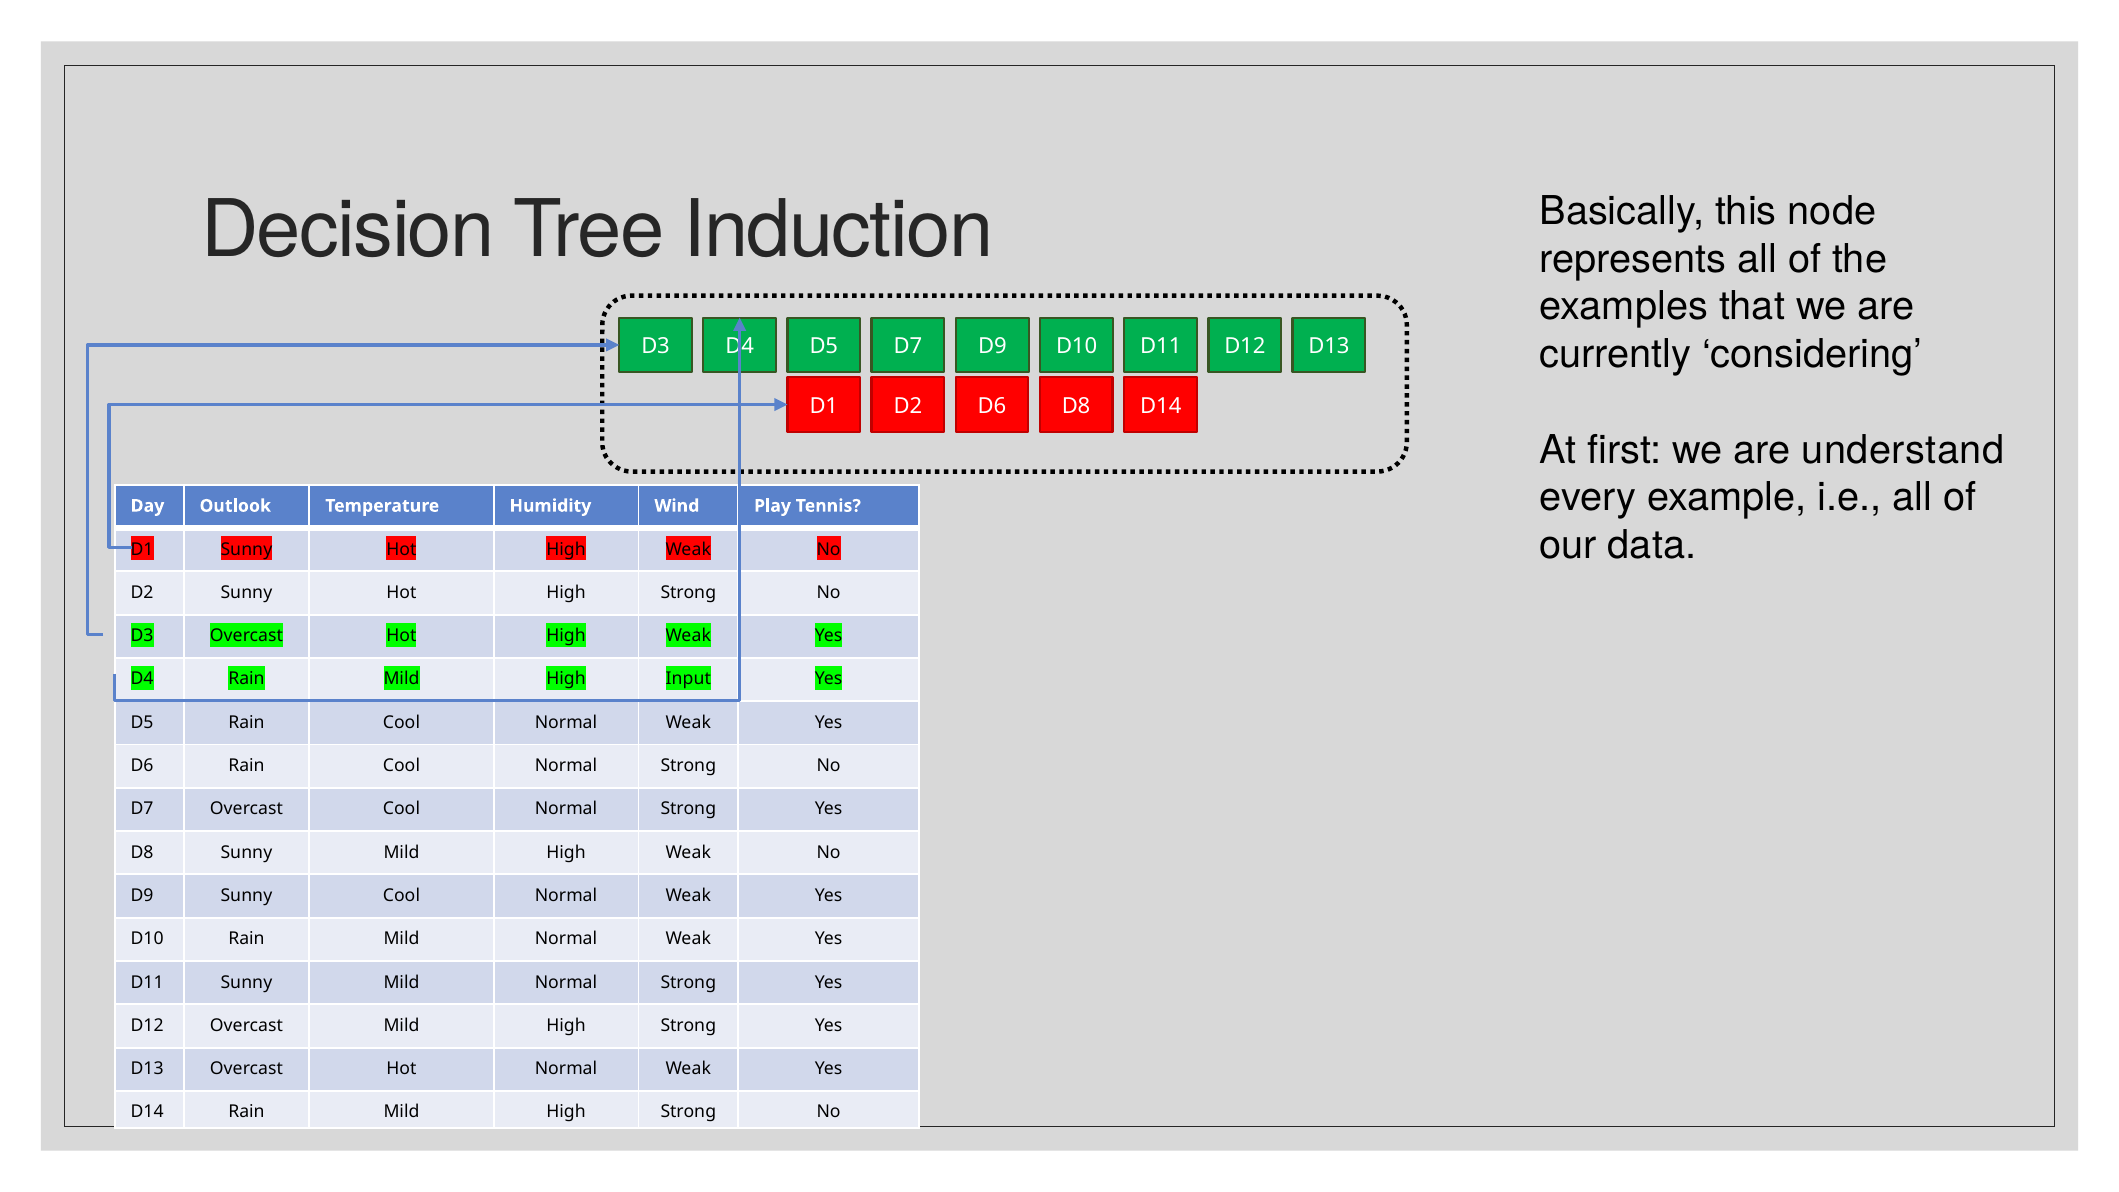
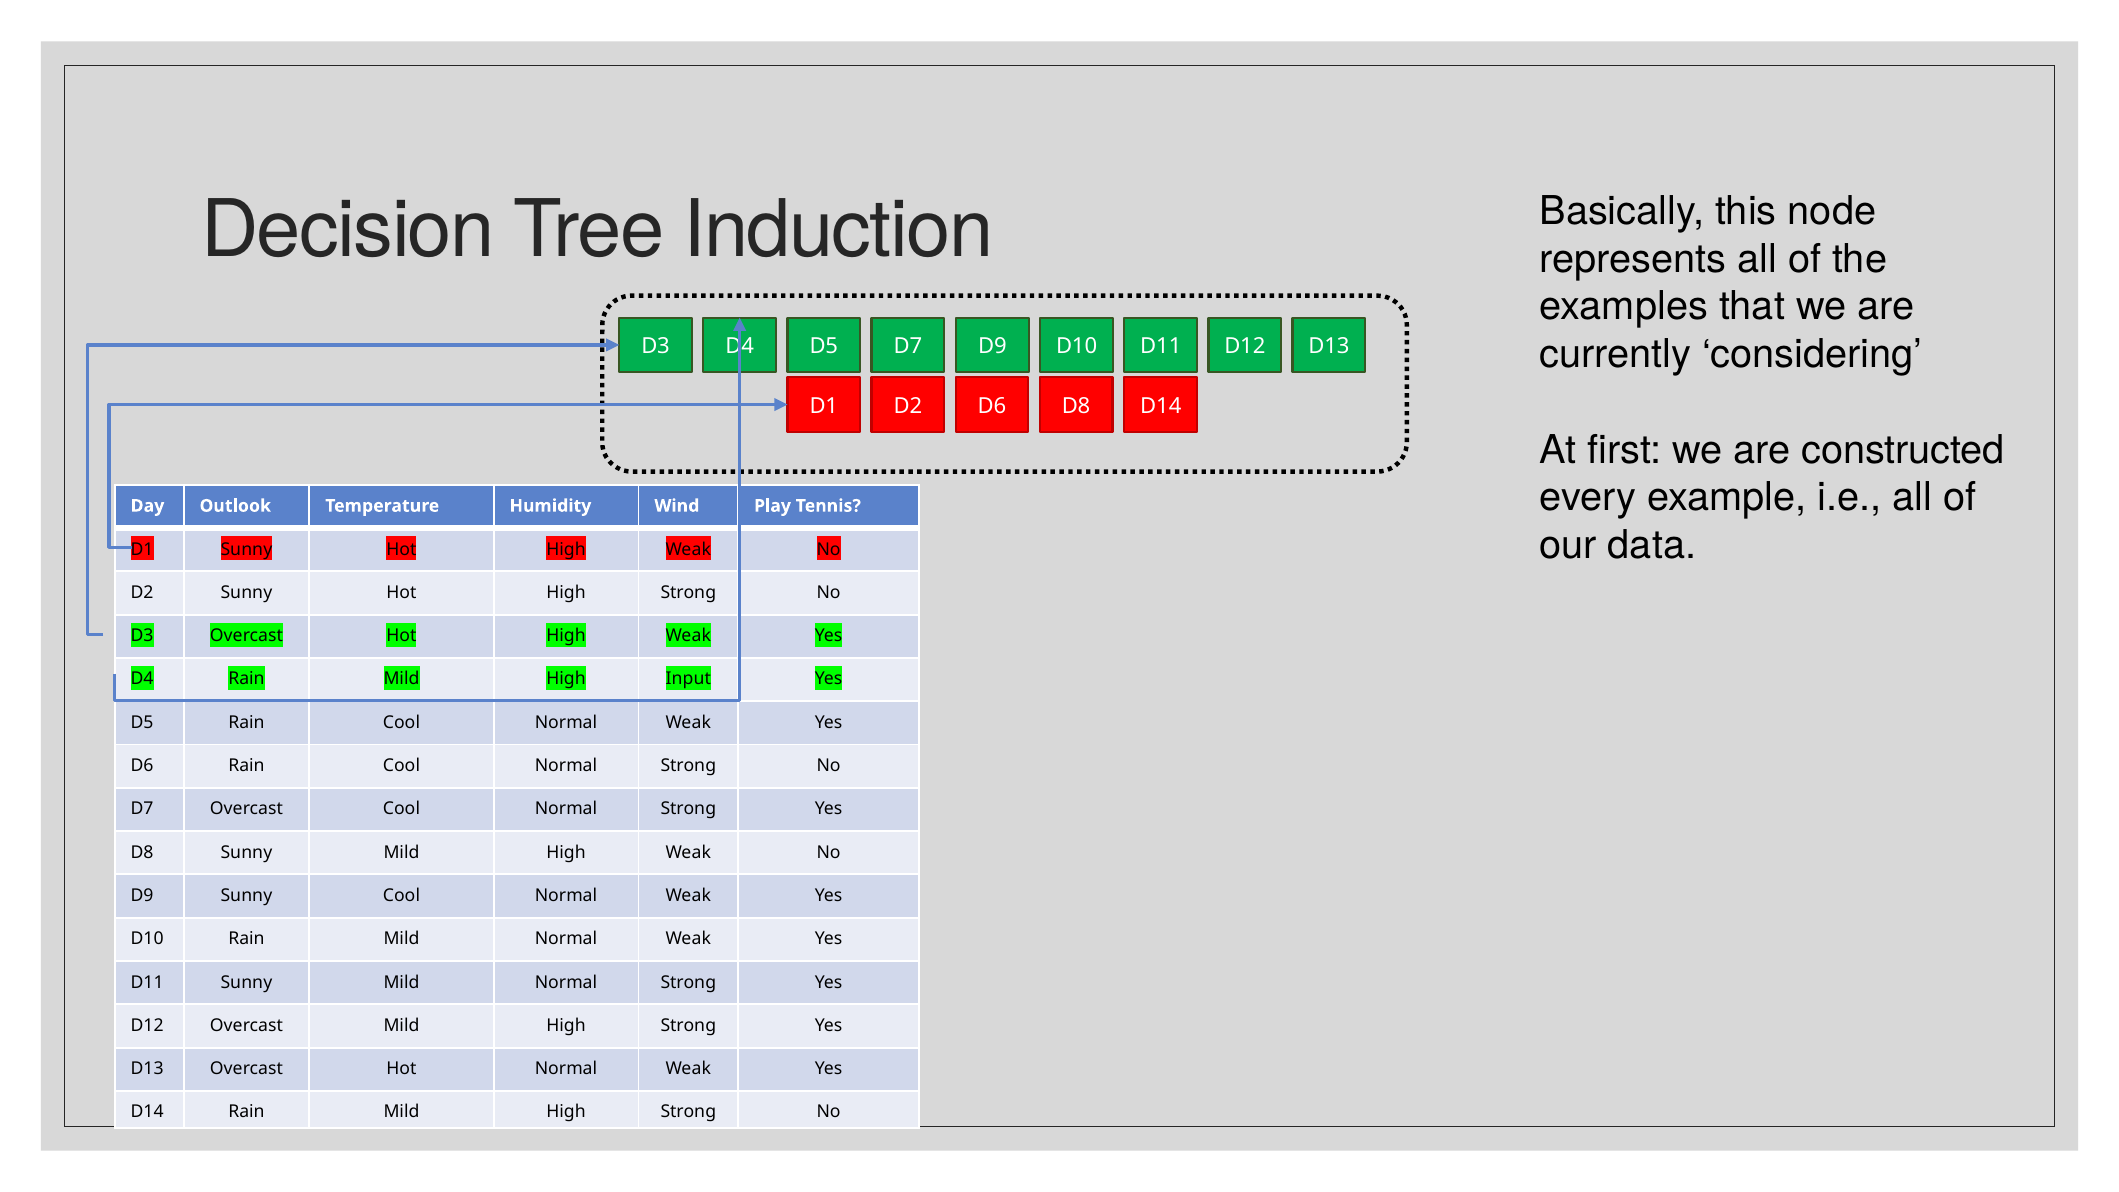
understand: understand -> constructed
